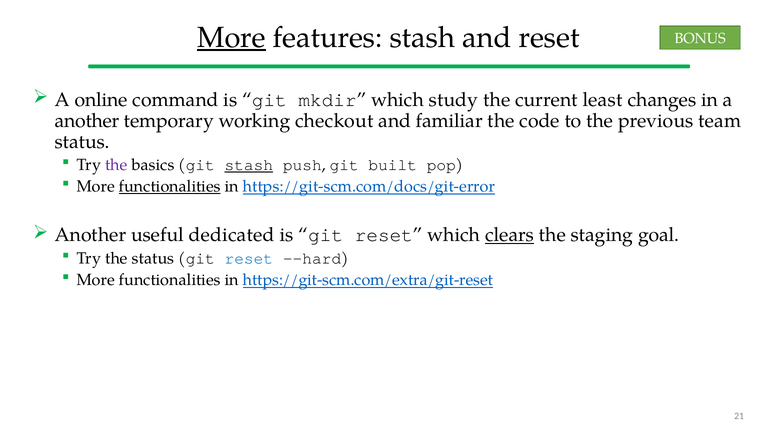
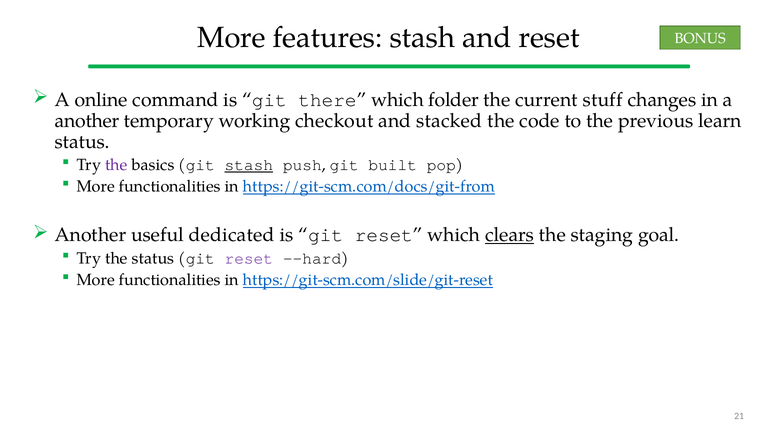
More at (231, 37) underline: present -> none
mkdir: mkdir -> there
study: study -> folder
least: least -> stuff
familiar: familiar -> stacked
team: team -> learn
functionalities at (170, 186) underline: present -> none
https://git-scm.com/docs/git-error: https://git-scm.com/docs/git-error -> https://git-scm.com/docs/git-from
reset at (249, 258) colour: blue -> purple
https://git-scm.com/extra/git-reset: https://git-scm.com/extra/git-reset -> https://git-scm.com/slide/git-reset
